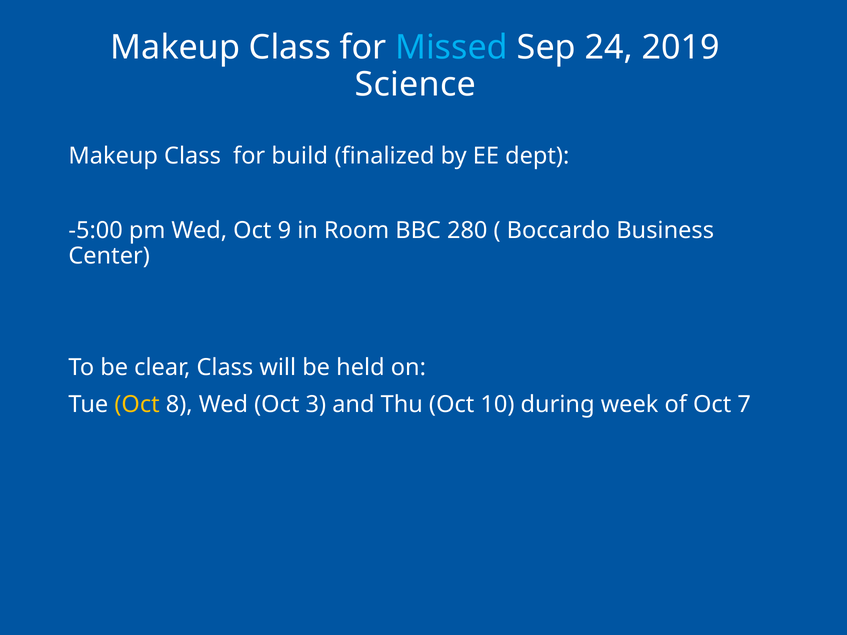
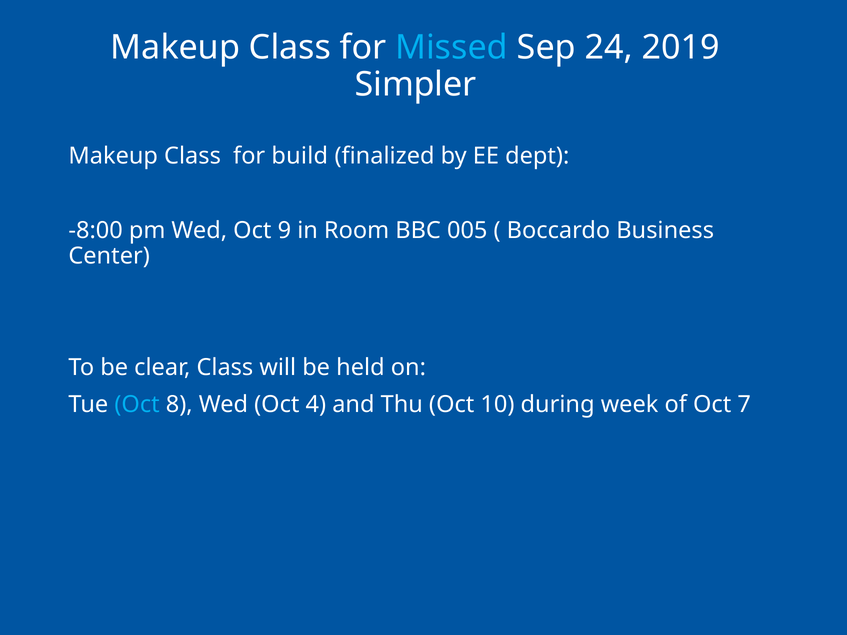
Science: Science -> Simpler
-5:00: -5:00 -> -8:00
280: 280 -> 005
Oct at (137, 405) colour: yellow -> light blue
3: 3 -> 4
